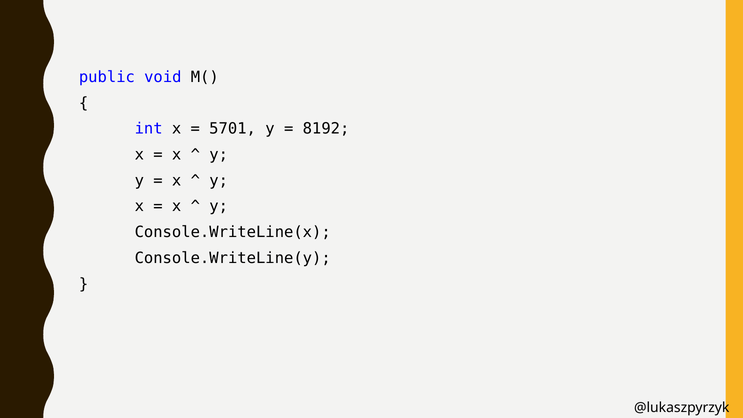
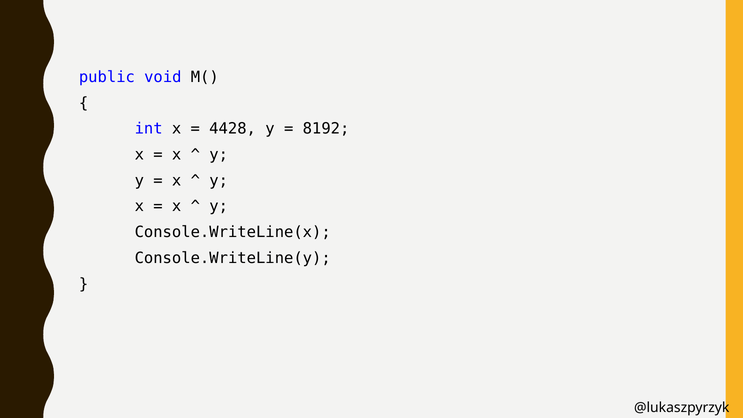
5701: 5701 -> 4428
